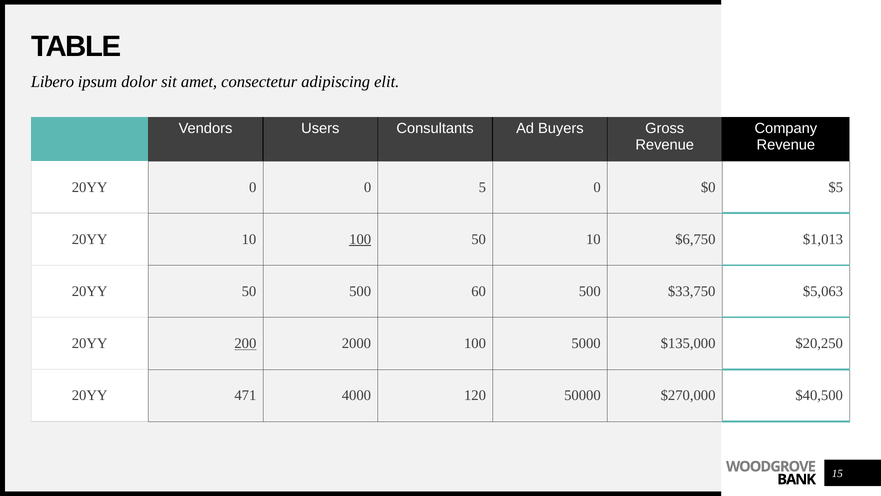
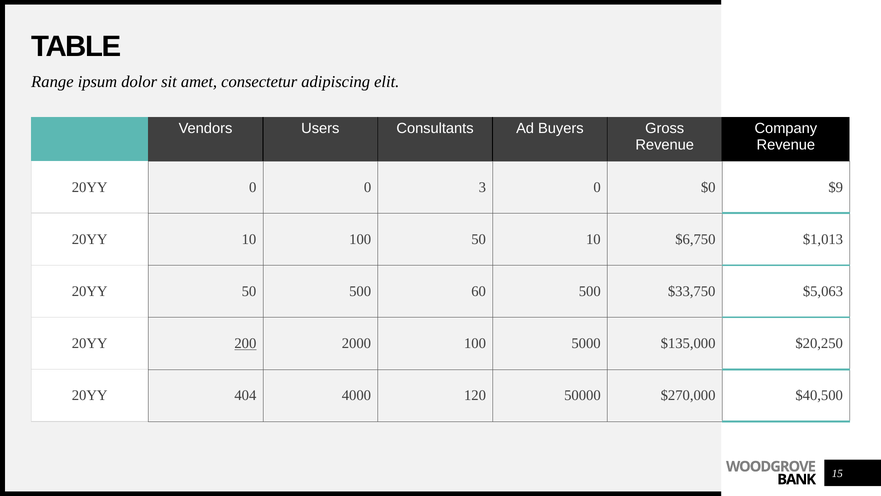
Libero: Libero -> Range
5: 5 -> 3
$5: $5 -> $9
100 at (360, 239) underline: present -> none
471: 471 -> 404
